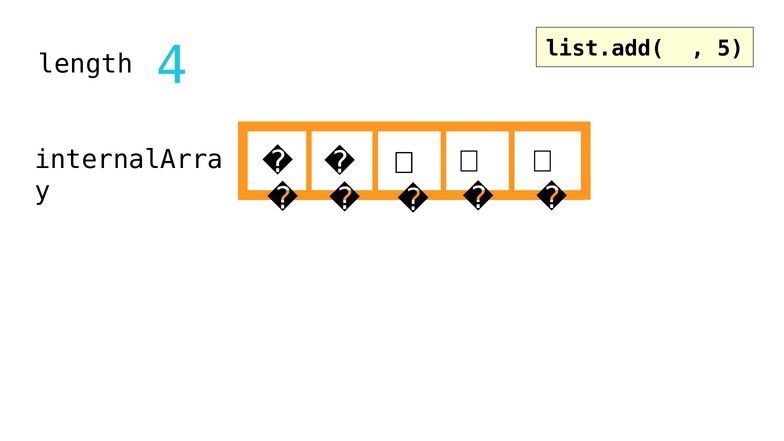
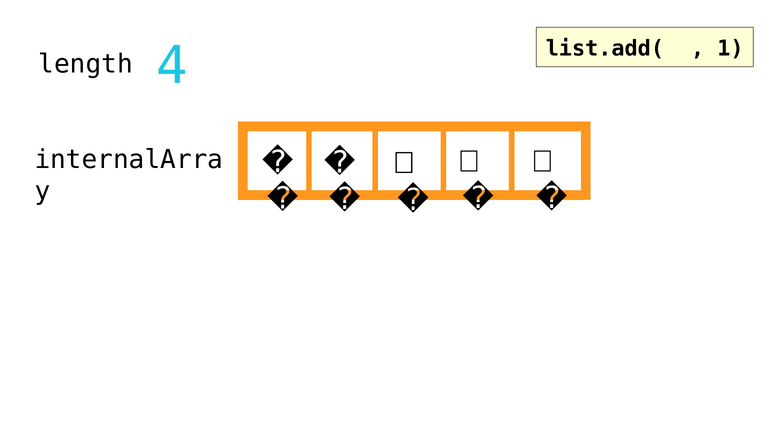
5: 5 -> 1
